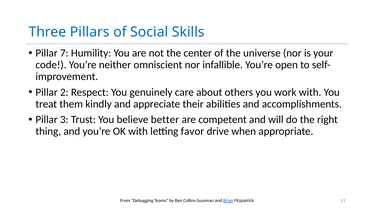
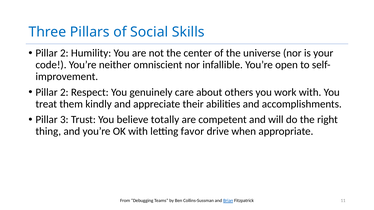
7 at (64, 53): 7 -> 2
better: better -> totally
